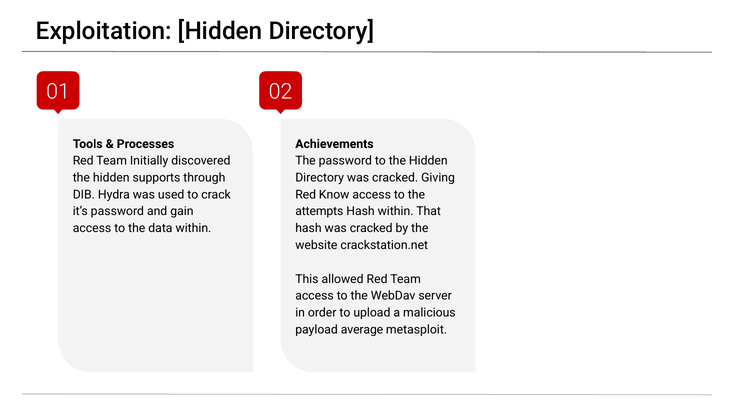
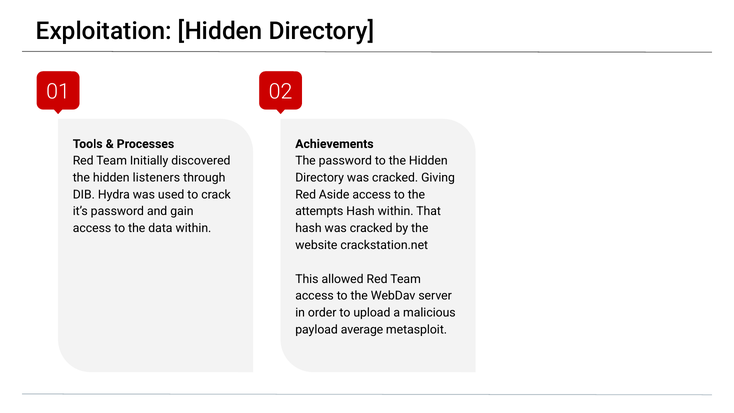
supports: supports -> listeners
Know: Know -> Aside
